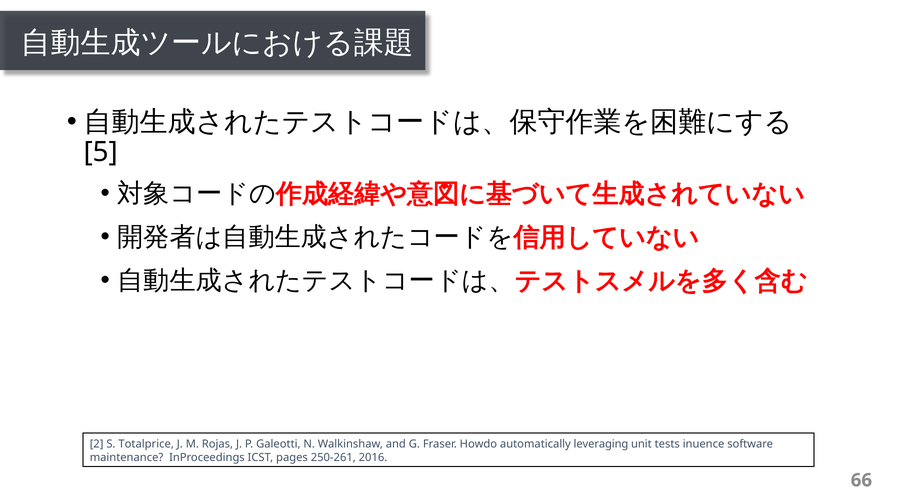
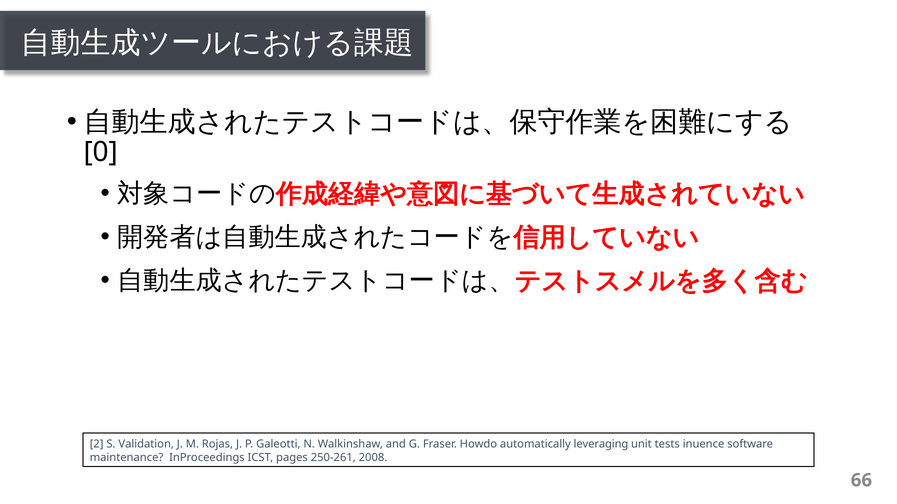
5: 5 -> 0
Totalprice: Totalprice -> Validation
2016: 2016 -> 2008
